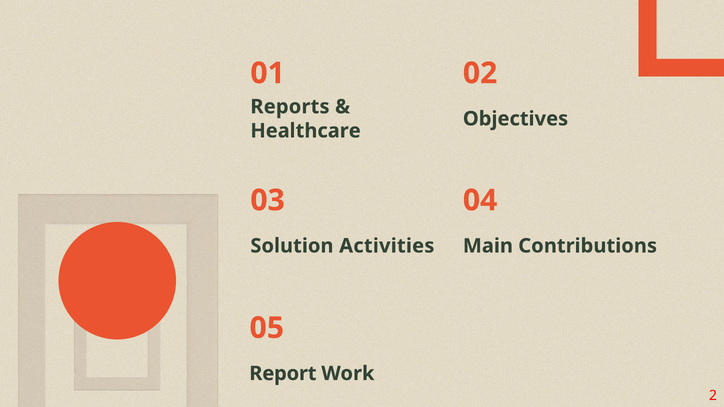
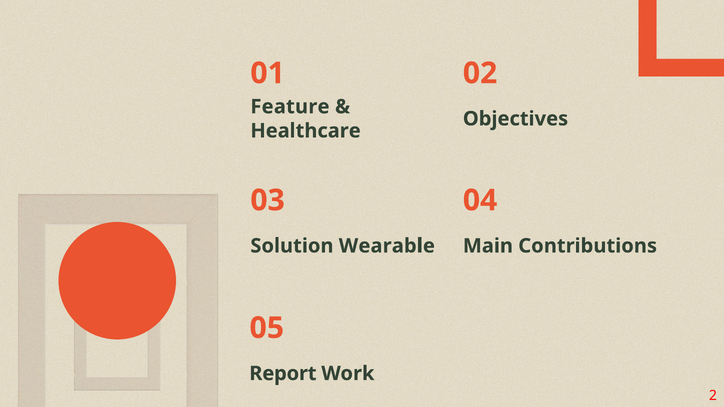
Reports: Reports -> Feature
Activities: Activities -> Wearable
